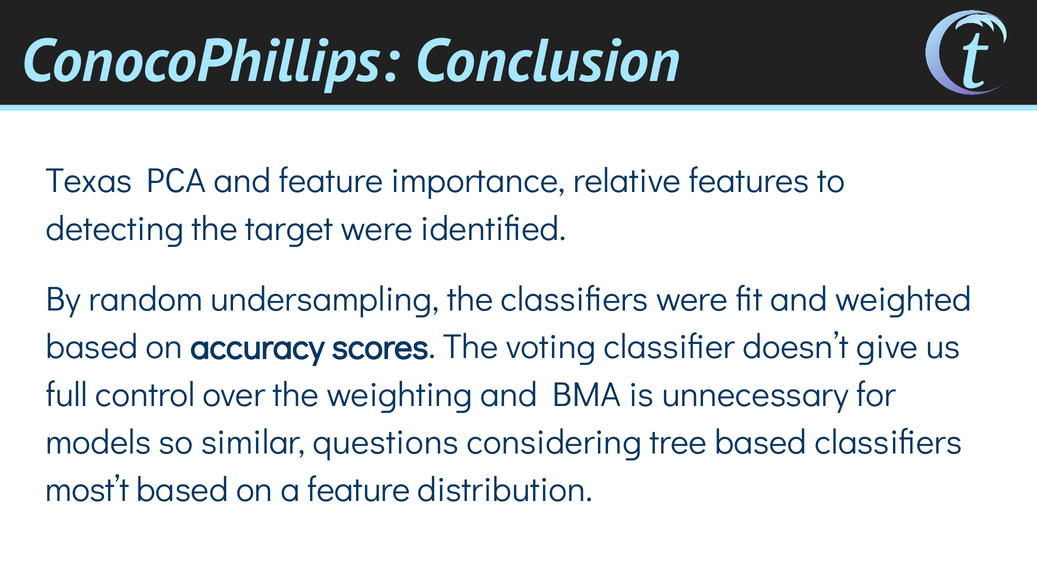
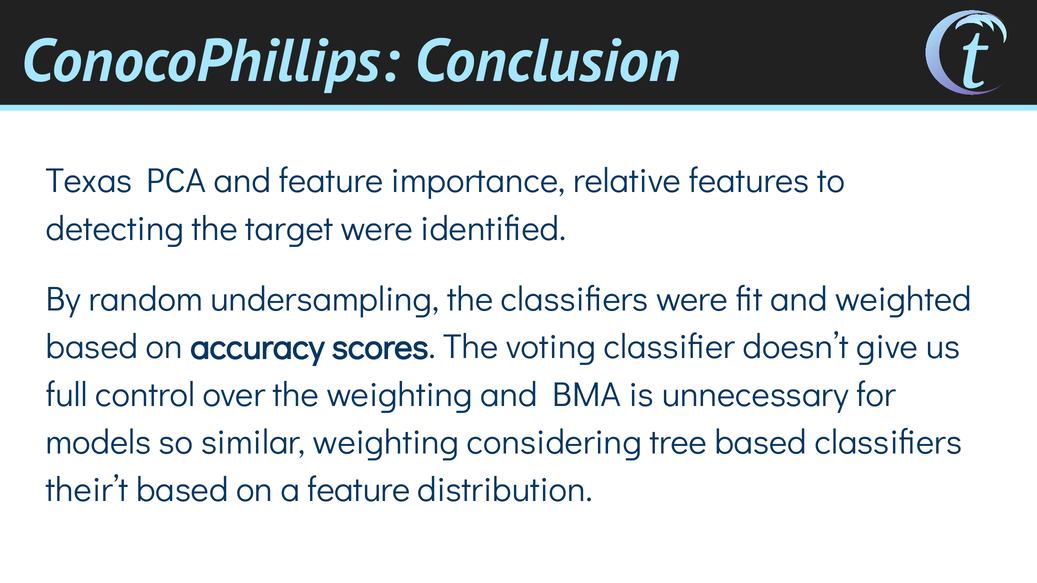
similar questions: questions -> weighting
most’t: most’t -> their’t
